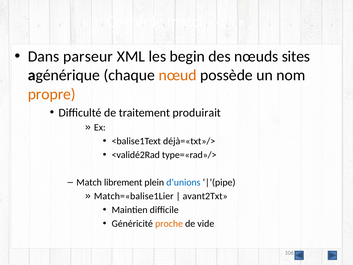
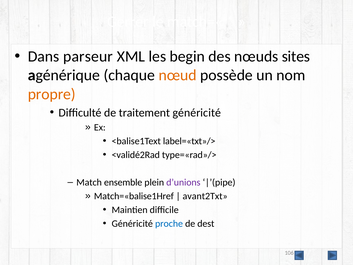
traitement produirait: produirait -> généricité
déjà=«txt»/>: déjà=«txt»/> -> label=«txt»/>
librement: librement -> ensemble
d’unions colour: blue -> purple
Match=«balise1Lier: Match=«balise1Lier -> Match=«balise1Href
proche colour: orange -> blue
vide: vide -> dest
